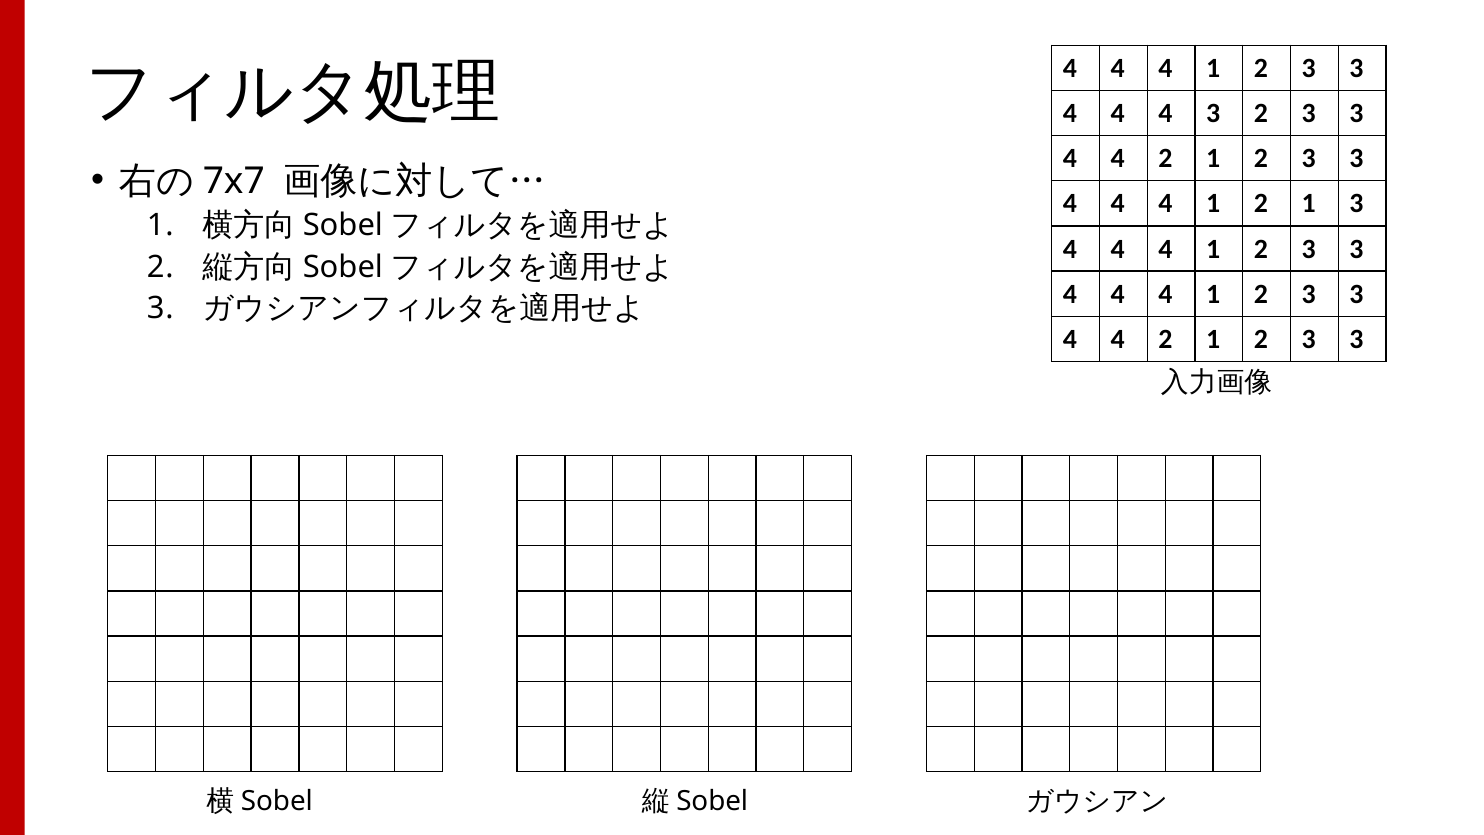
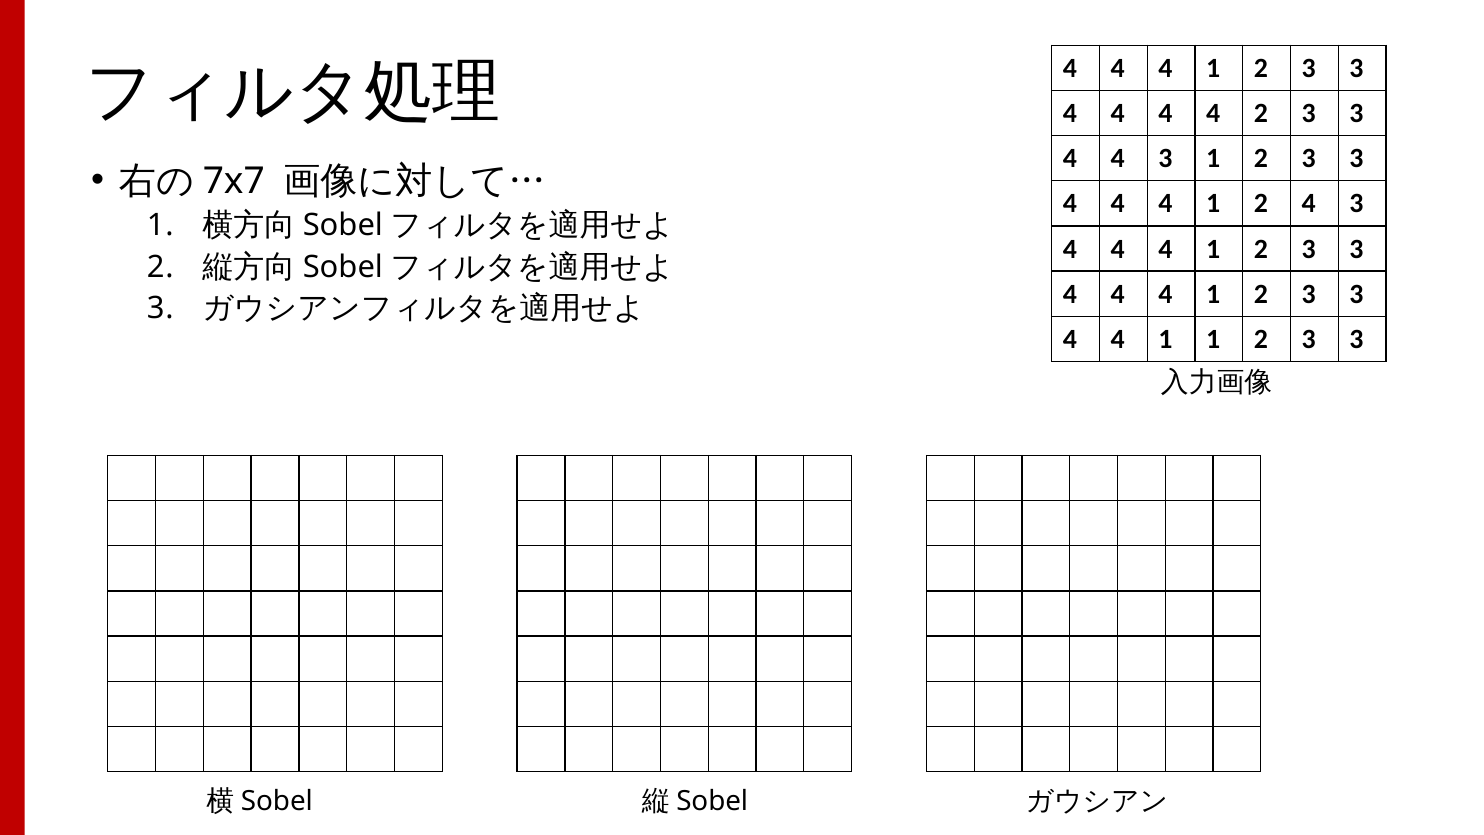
4 4 4 3: 3 -> 4
2 at (1165, 159): 2 -> 3
1 2 1: 1 -> 4
2 at (1165, 339): 2 -> 1
